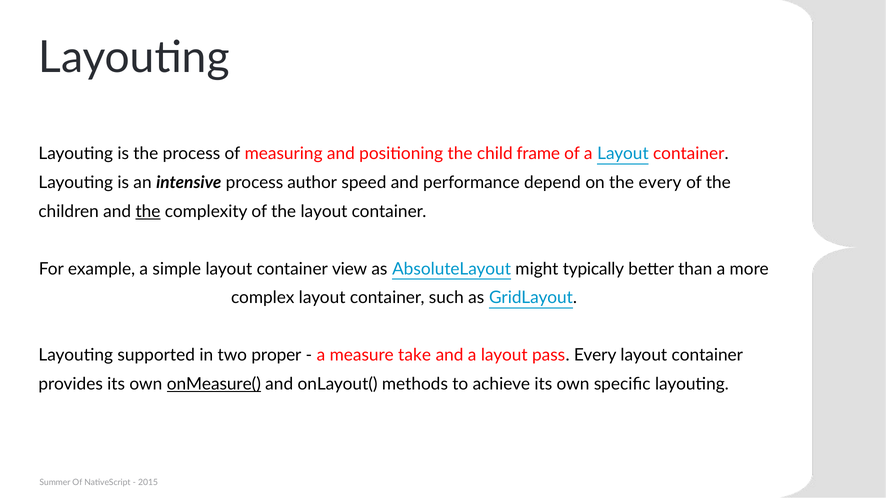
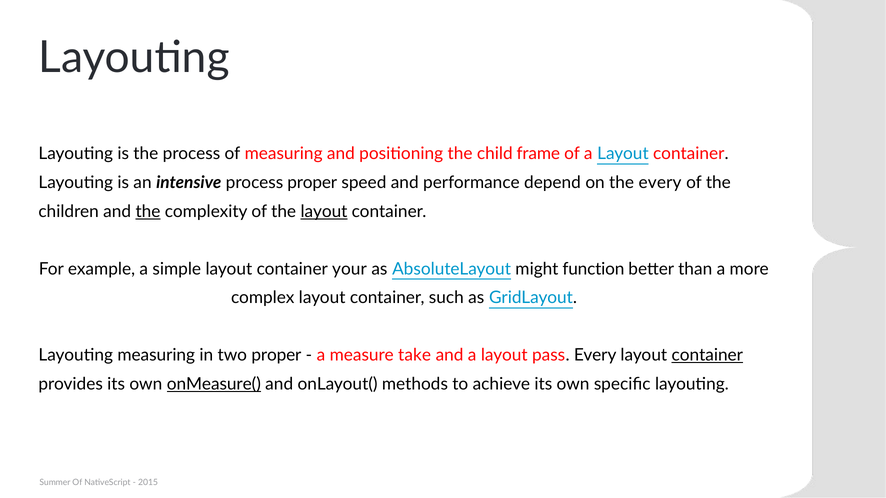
process author: author -> proper
layout at (324, 212) underline: none -> present
view: view -> your
typically: typically -> function
Layouting supported: supported -> measuring
container at (707, 355) underline: none -> present
